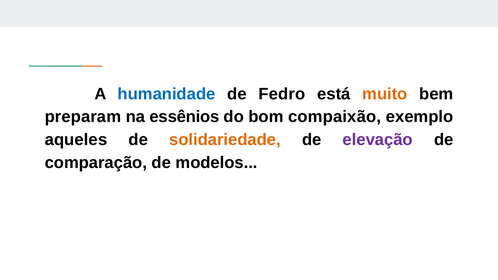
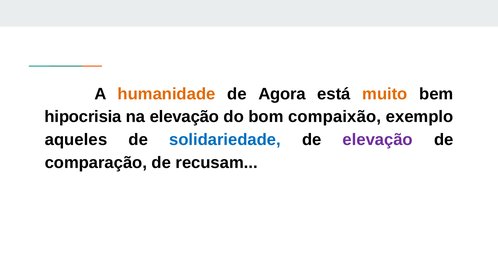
humanidade colour: blue -> orange
Fedro: Fedro -> Agora
preparam: preparam -> hipocrisia
na essênios: essênios -> elevação
solidariedade colour: orange -> blue
modelos: modelos -> recusam
